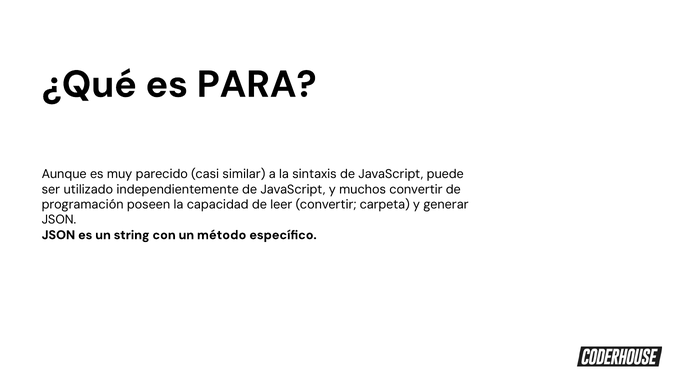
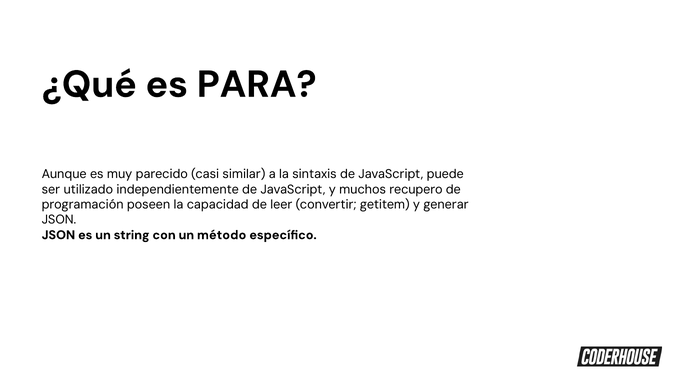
muchos convertir: convertir -> recupero
carpeta: carpeta -> getitem
